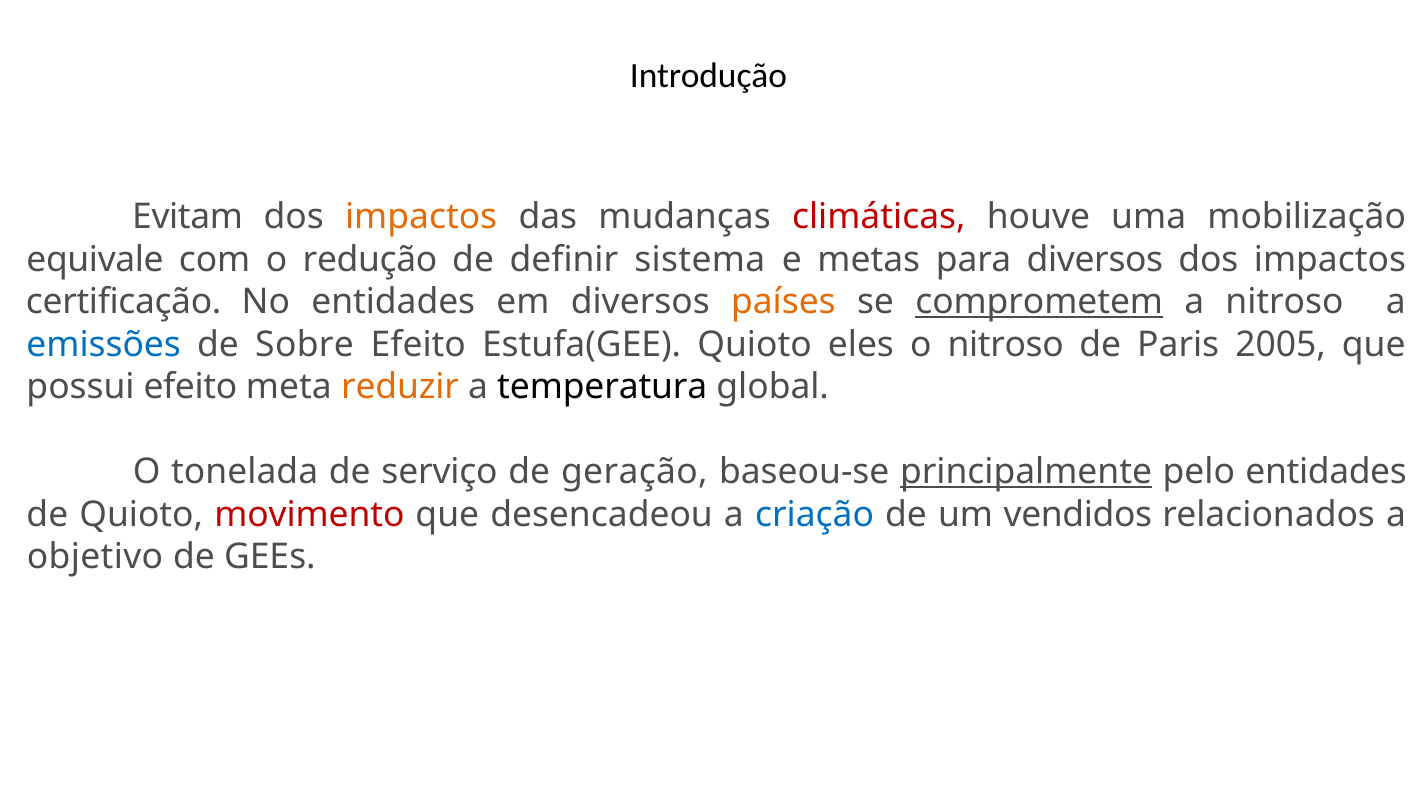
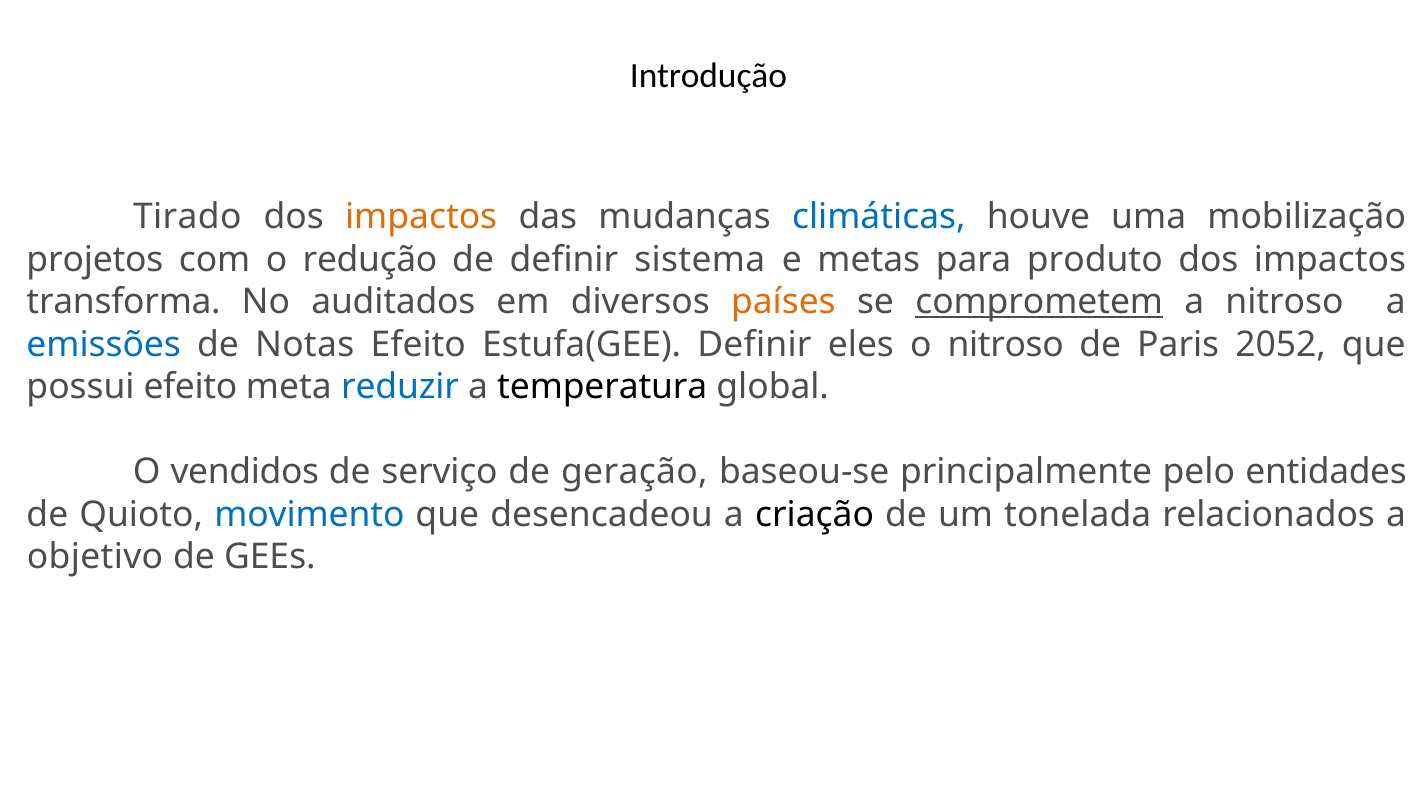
Evitam: Evitam -> Tirado
climáticas colour: red -> blue
equivale: equivale -> projetos
para diversos: diversos -> produto
certificação: certificação -> transforma
No entidades: entidades -> auditados
Sobre: Sobre -> Notas
Estufa(GEE Quioto: Quioto -> Definir
2005: 2005 -> 2052
reduzir colour: orange -> blue
tonelada: tonelada -> vendidos
principalmente underline: present -> none
movimento colour: red -> blue
criação colour: blue -> black
vendidos: vendidos -> tonelada
